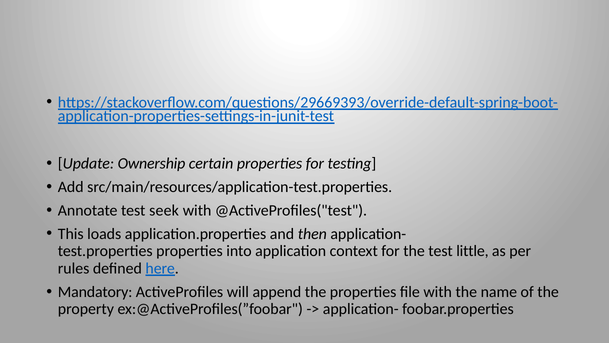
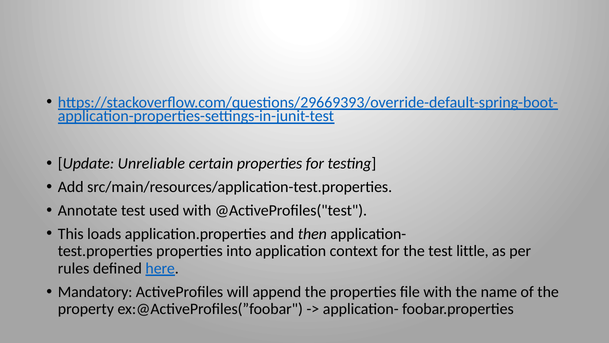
Ownership: Ownership -> Unreliable
seek: seek -> used
